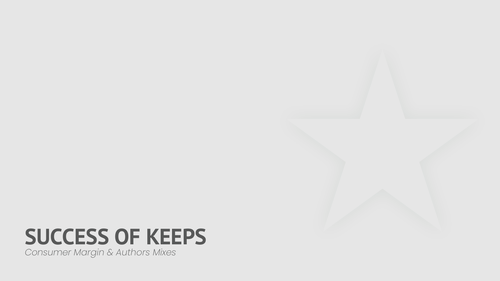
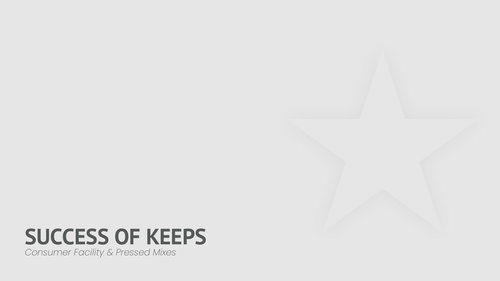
Margin: Margin -> Facility
Authors: Authors -> Pressed
